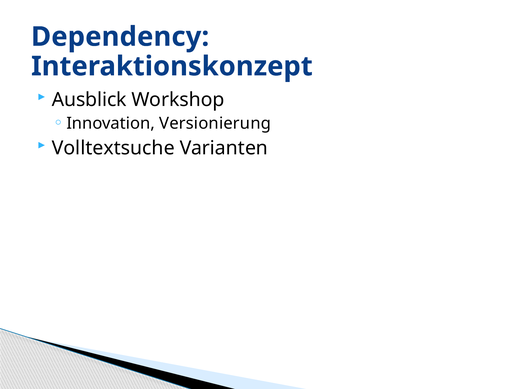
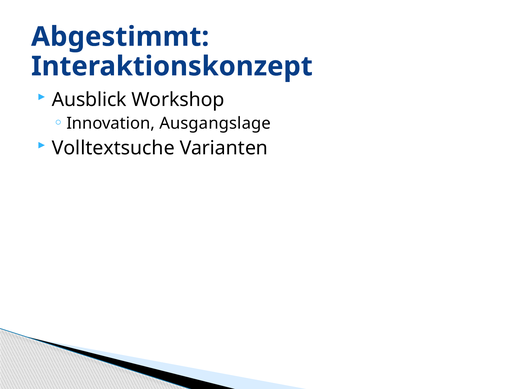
Dependency: Dependency -> Abgestimmt
Versionierung: Versionierung -> Ausgangslage
